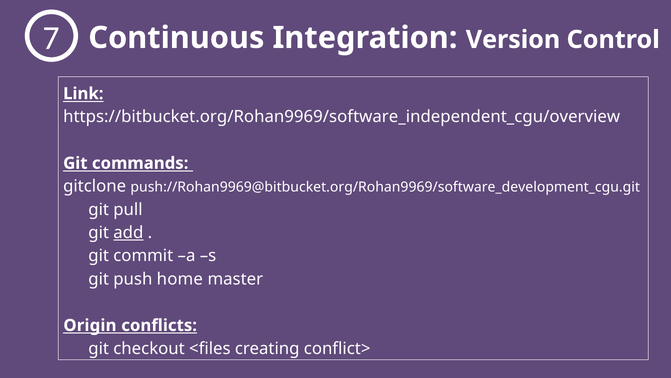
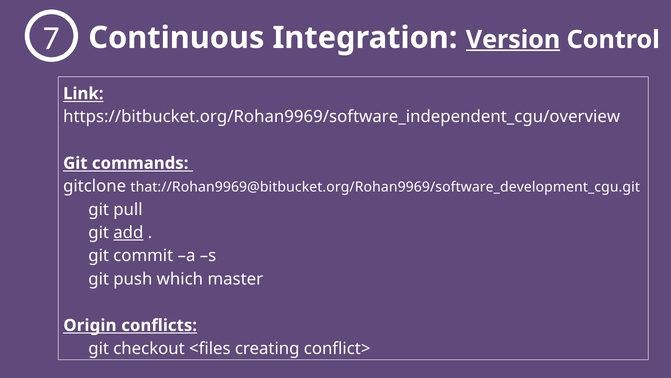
Version underline: none -> present
push://Rohan9969@bitbucket.org/Rohan9969/software_development_cgu.git: push://Rohan9969@bitbucket.org/Rohan9969/software_development_cgu.git -> that://Rohan9969@bitbucket.org/Rohan9969/software_development_cgu.git
home: home -> which
